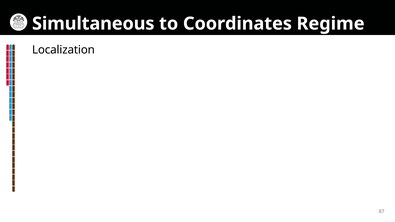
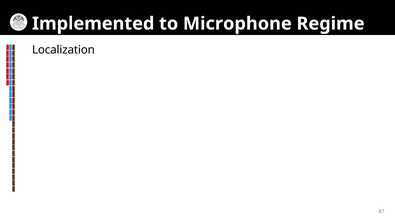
Simultaneous: Simultaneous -> Implemented
Coordinates: Coordinates -> Microphone
